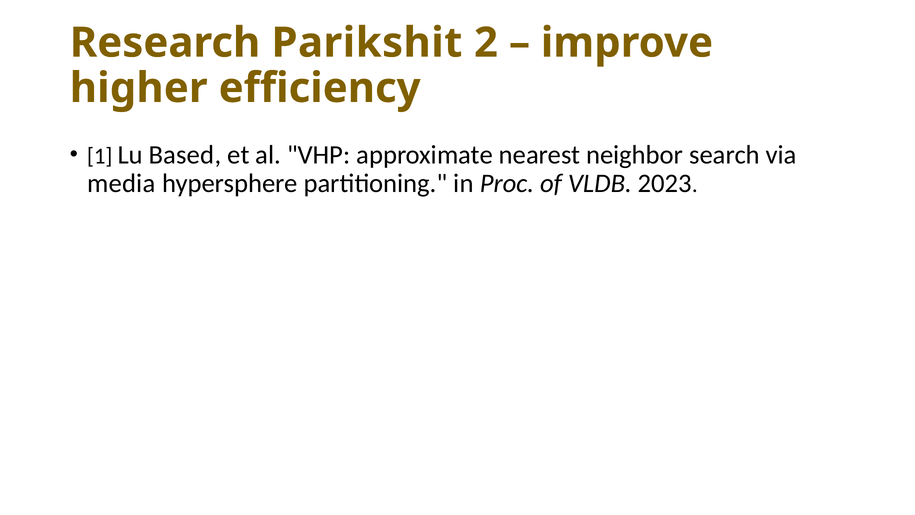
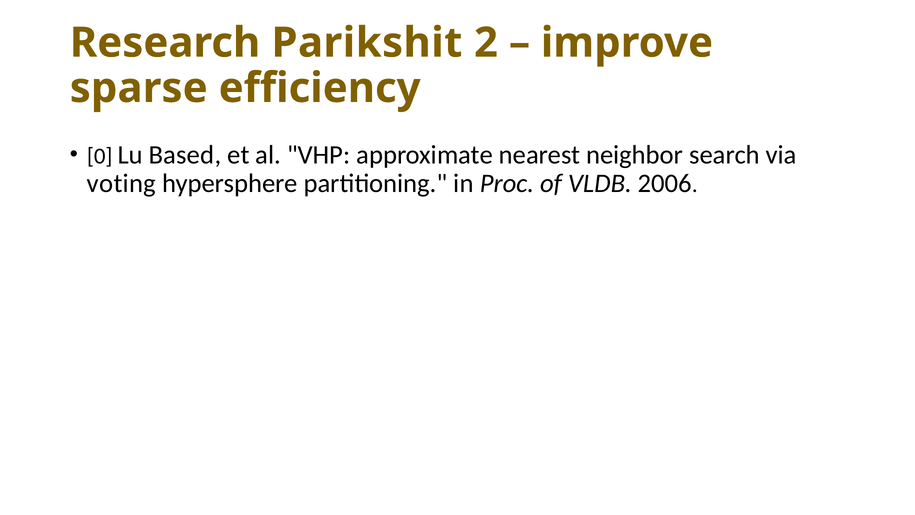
higher: higher -> sparse
1: 1 -> 0
media: media -> voting
2023: 2023 -> 2006
